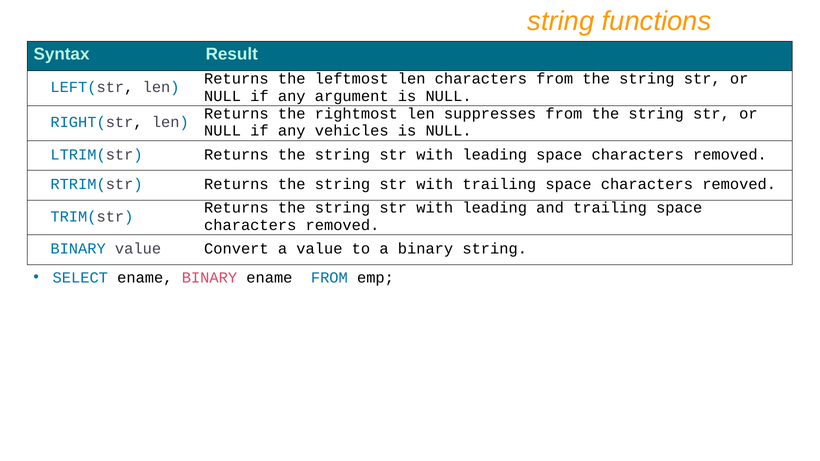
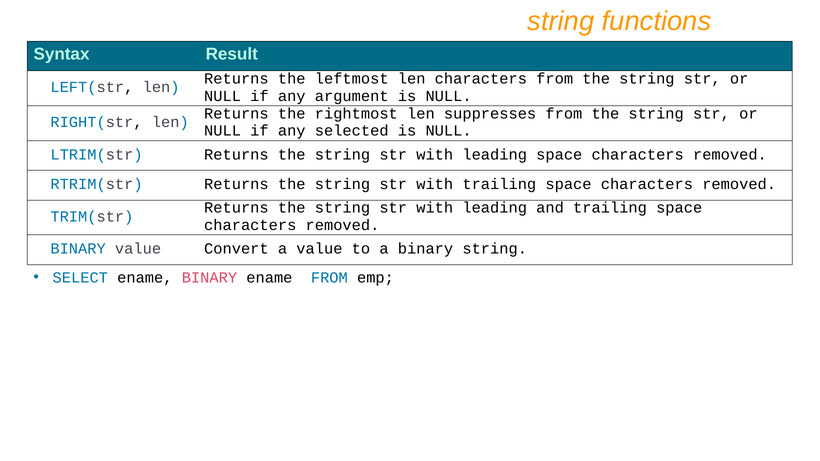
vehicles: vehicles -> selected
